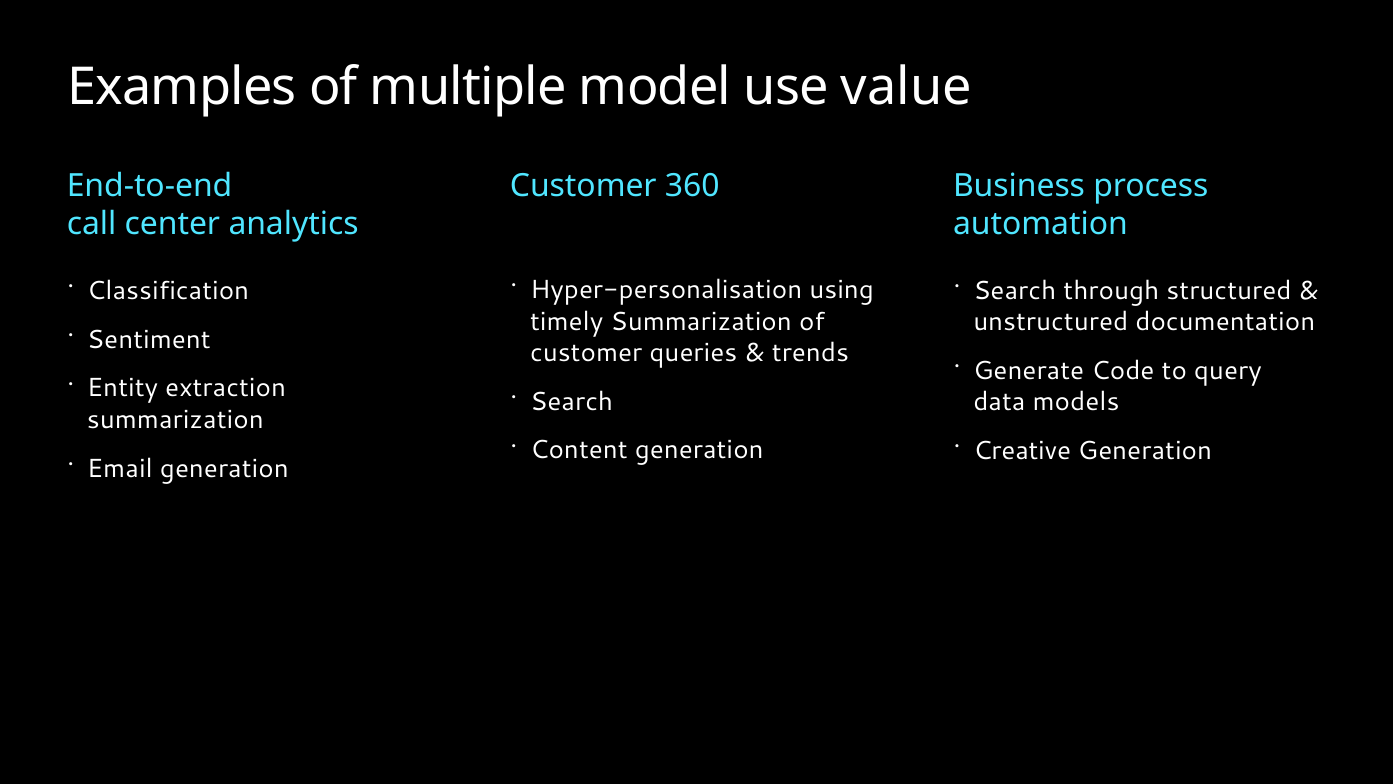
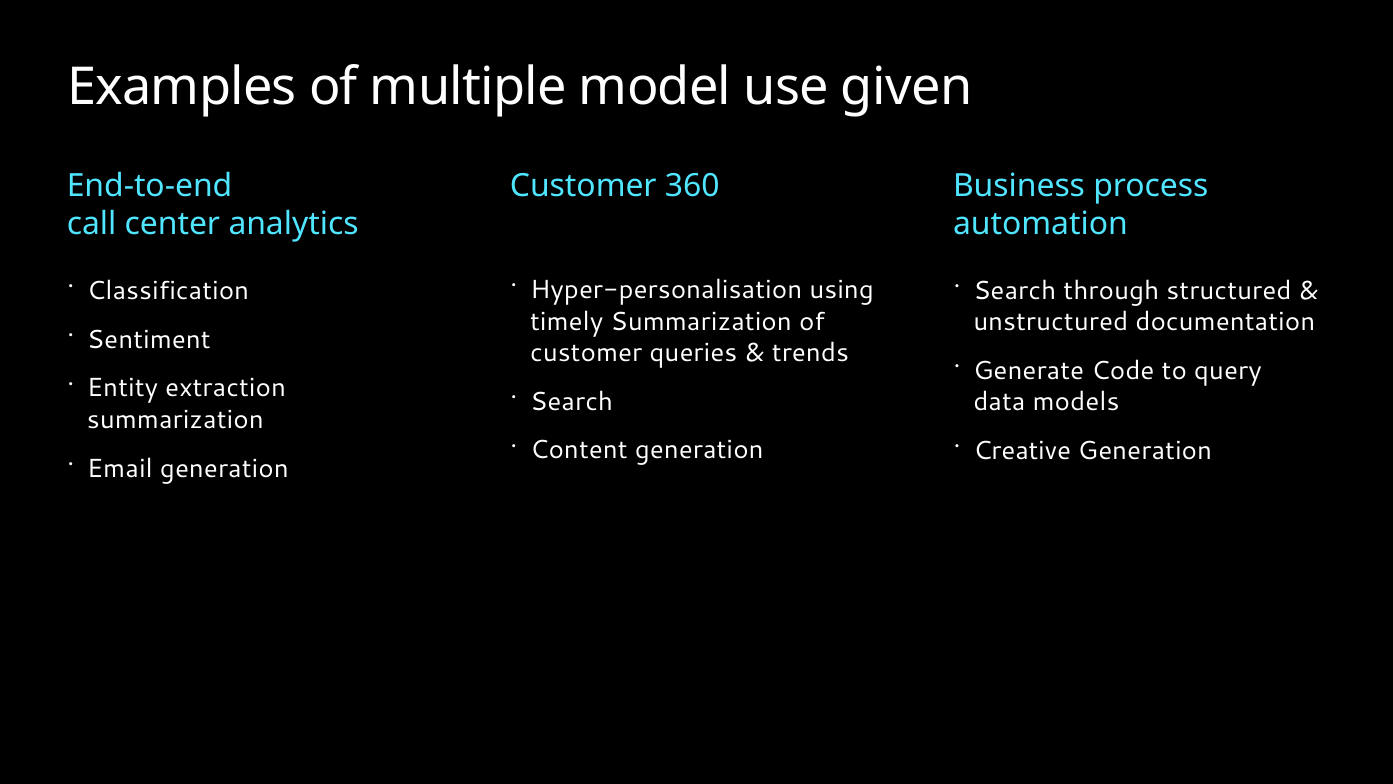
value: value -> given
